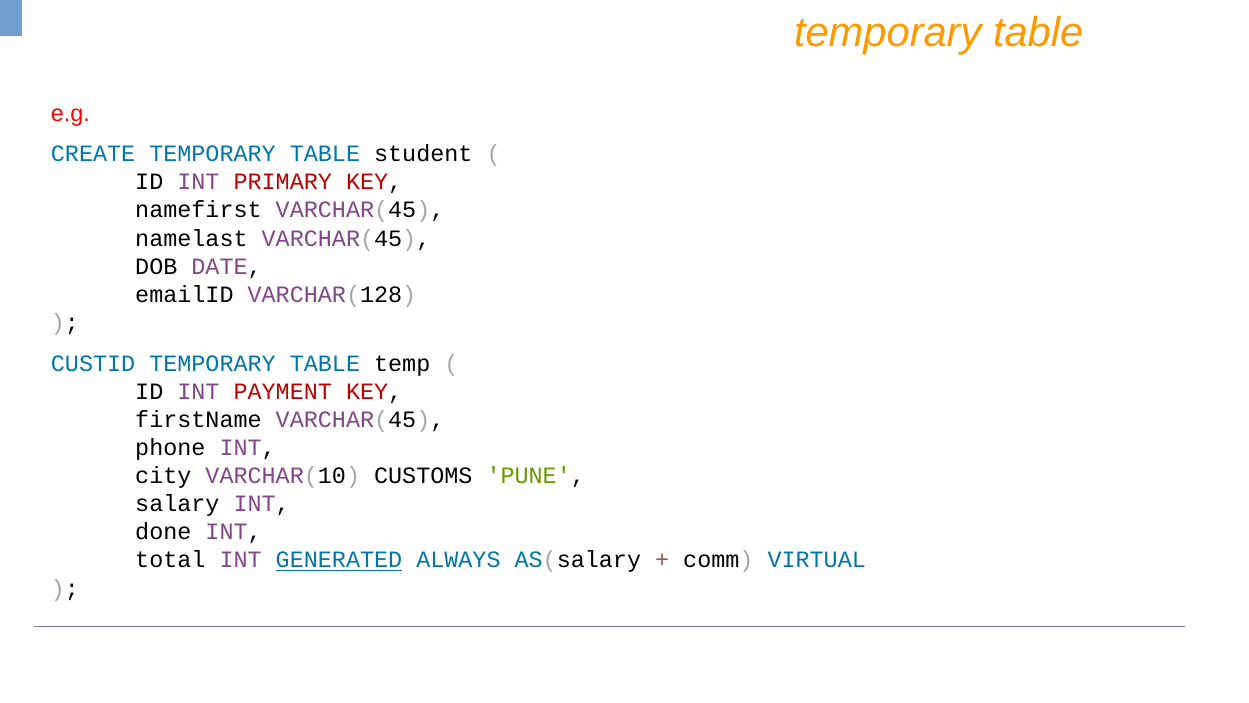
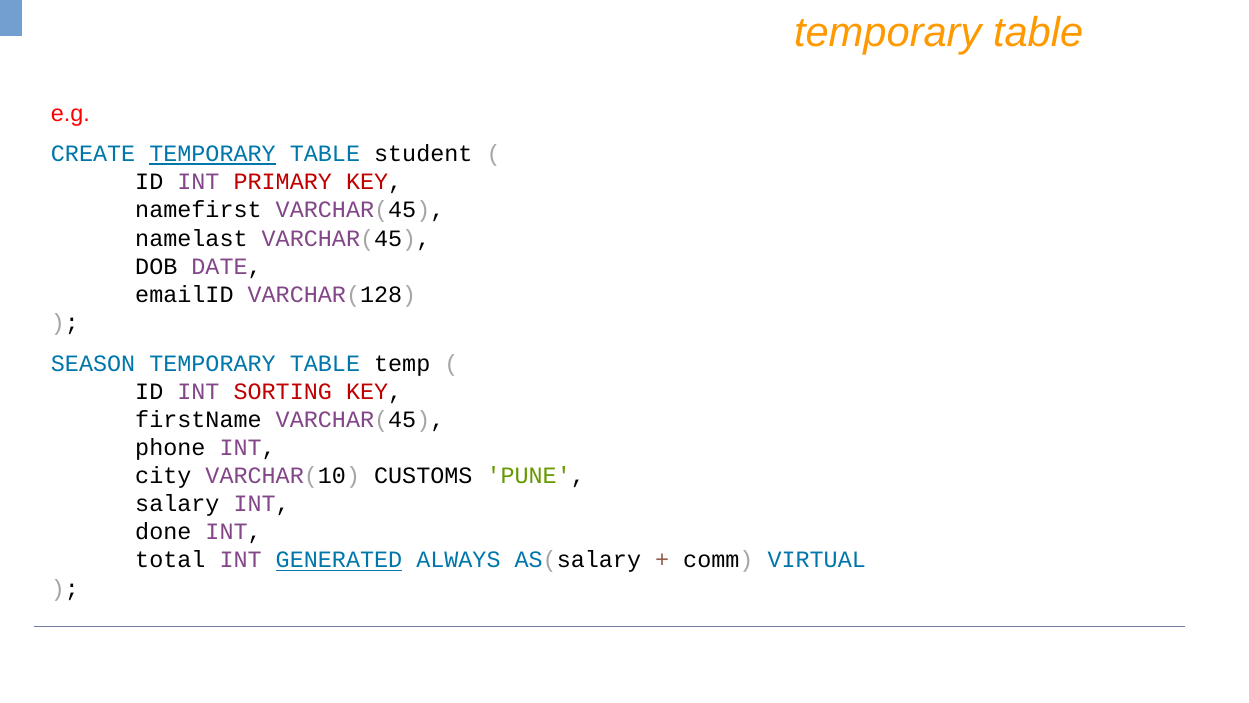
TEMPORARY at (213, 154) underline: none -> present
CUSTID: CUSTID -> SEASON
PAYMENT: PAYMENT -> SORTING
